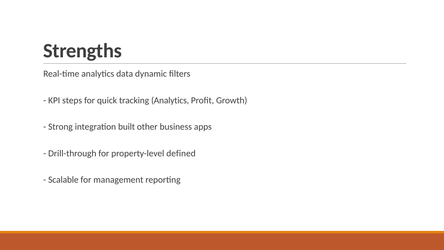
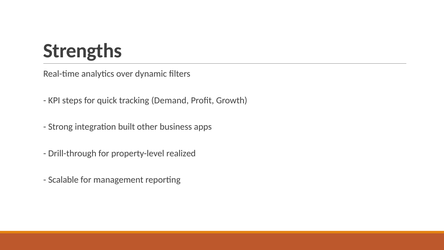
data: data -> over
tracking Analytics: Analytics -> Demand
defined: defined -> realized
